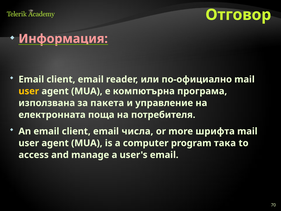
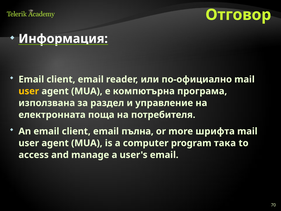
Информация colour: pink -> white
пакета: пакета -> раздел
числа: числа -> пълна
